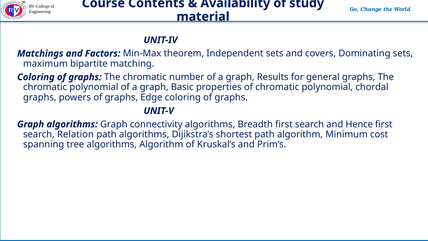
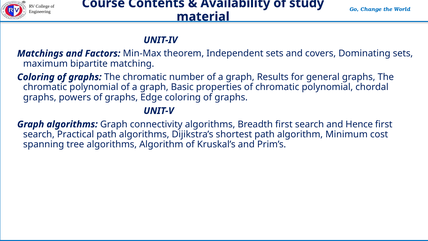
Relation: Relation -> Practical
